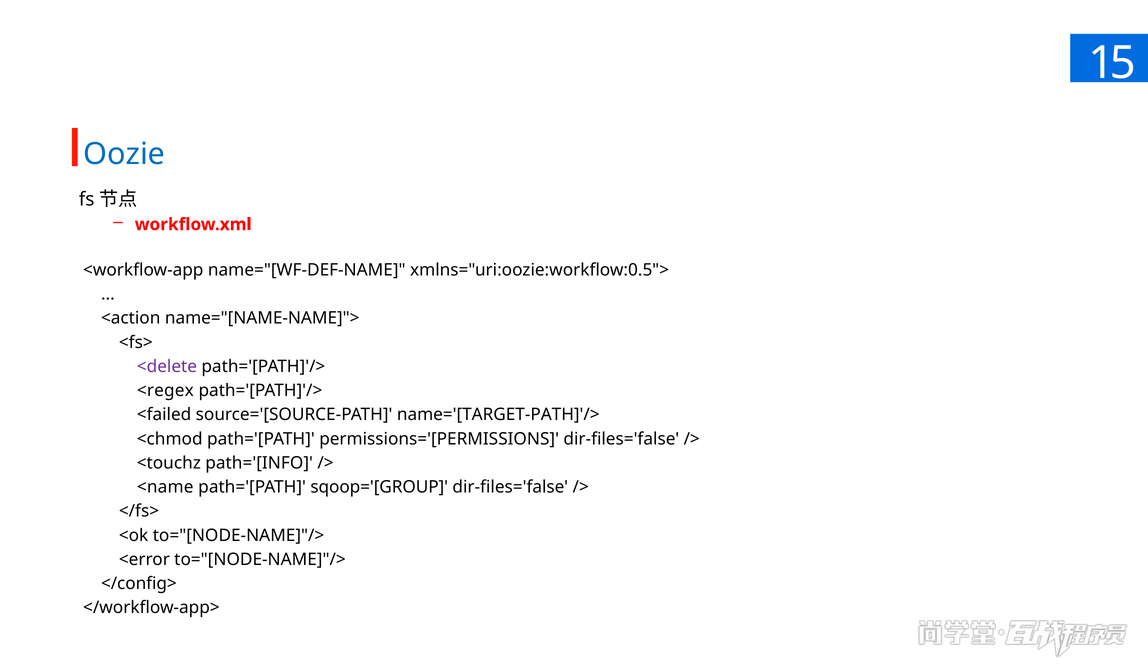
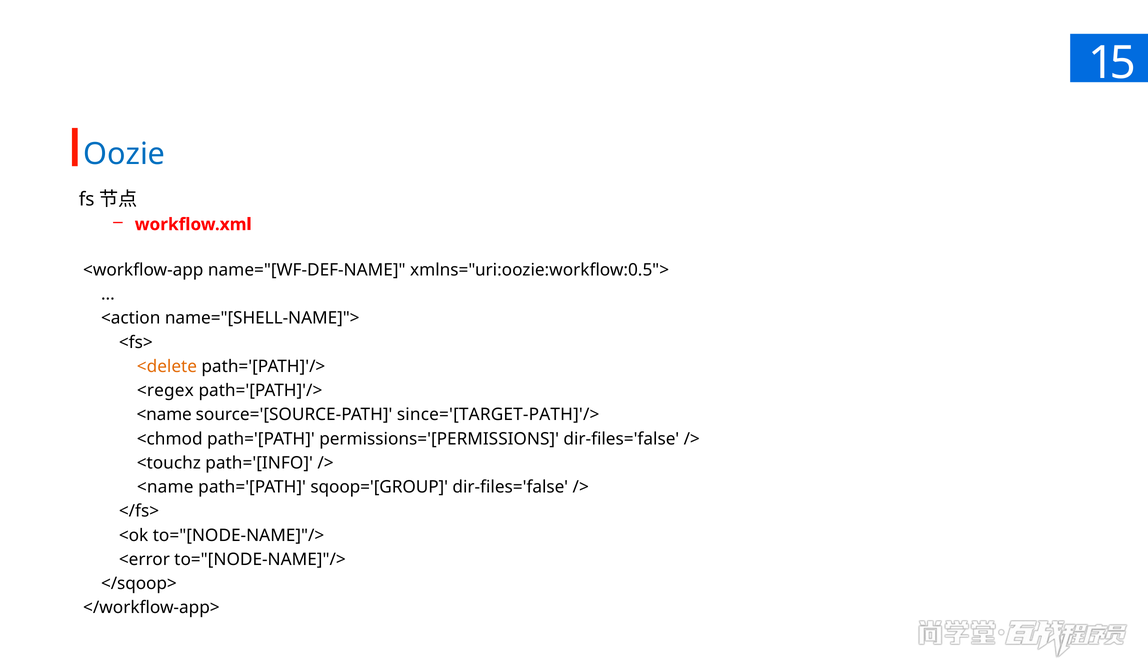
name="[NAME-NAME]">: name="[NAME-NAME]"> -> name="[SHELL-NAME]">
<delete colour: purple -> orange
<failed at (164, 415): <failed -> <name
name='[TARGET-PATH]'/>: name='[TARGET-PATH]'/> -> since='[TARGET-PATH]'/>
</config>: </config> -> </sqoop>
